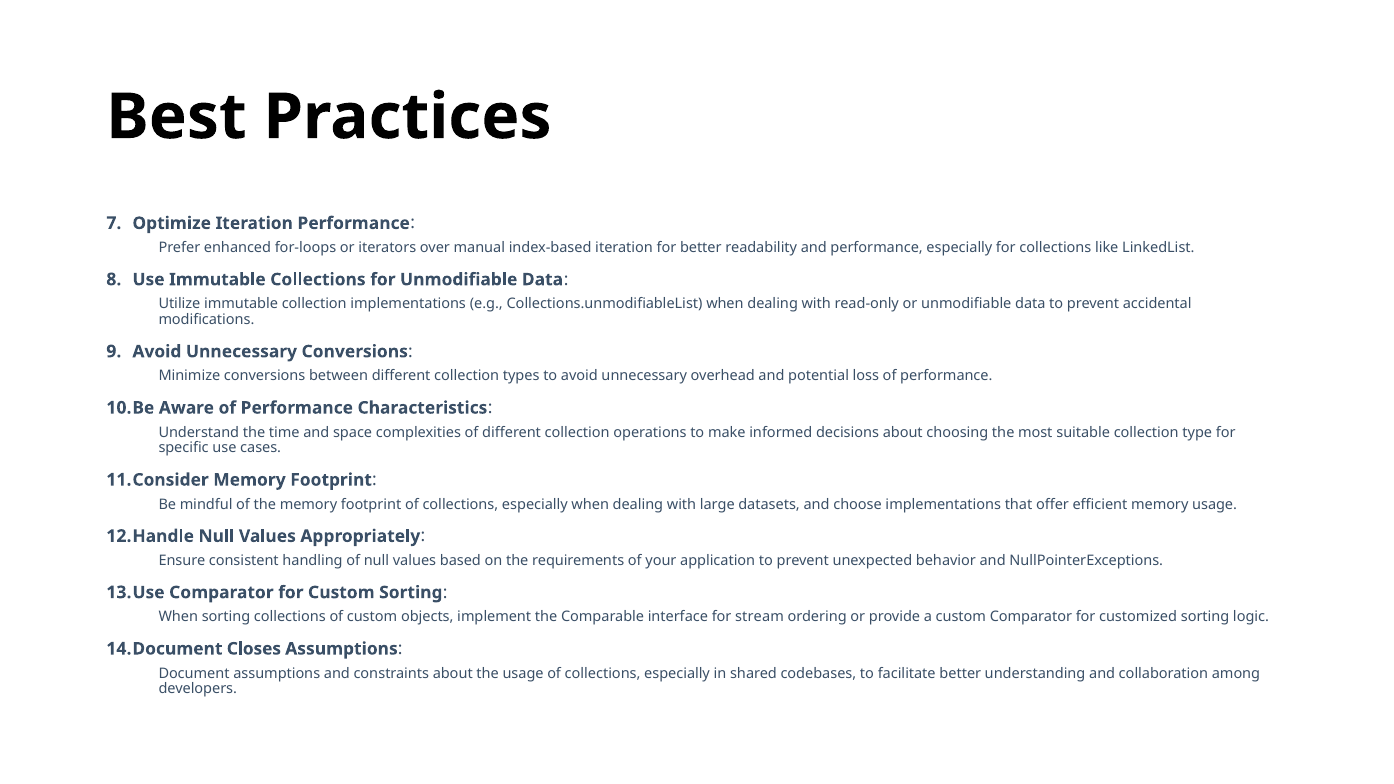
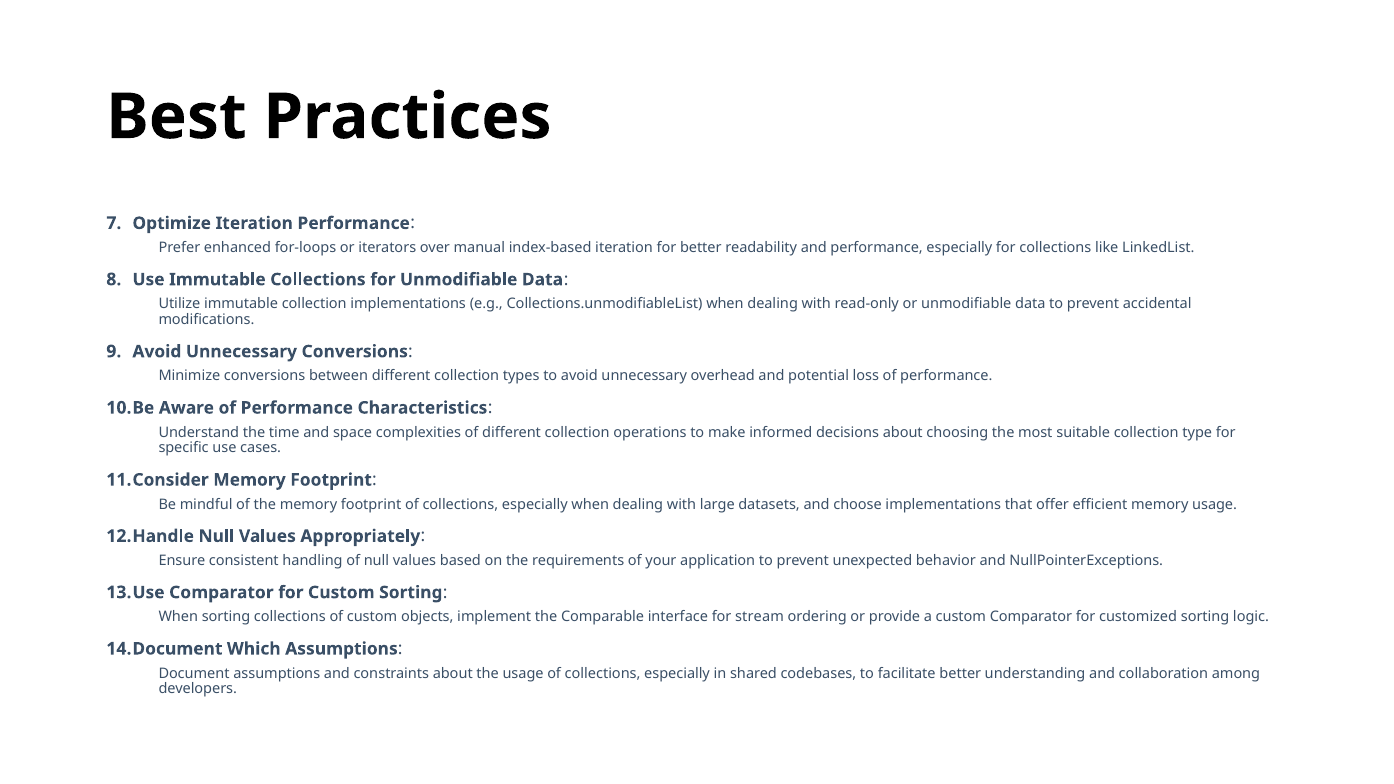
Closes: Closes -> Which
